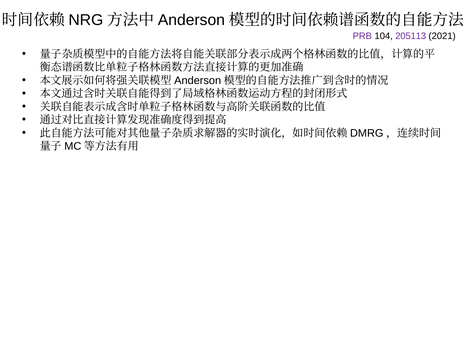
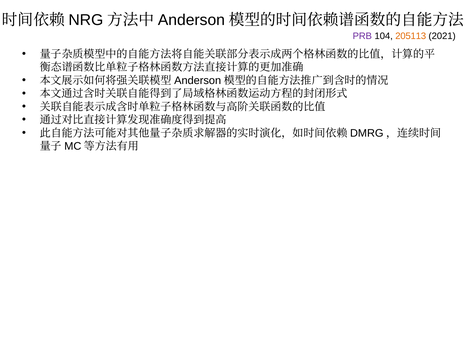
205113 colour: purple -> orange
